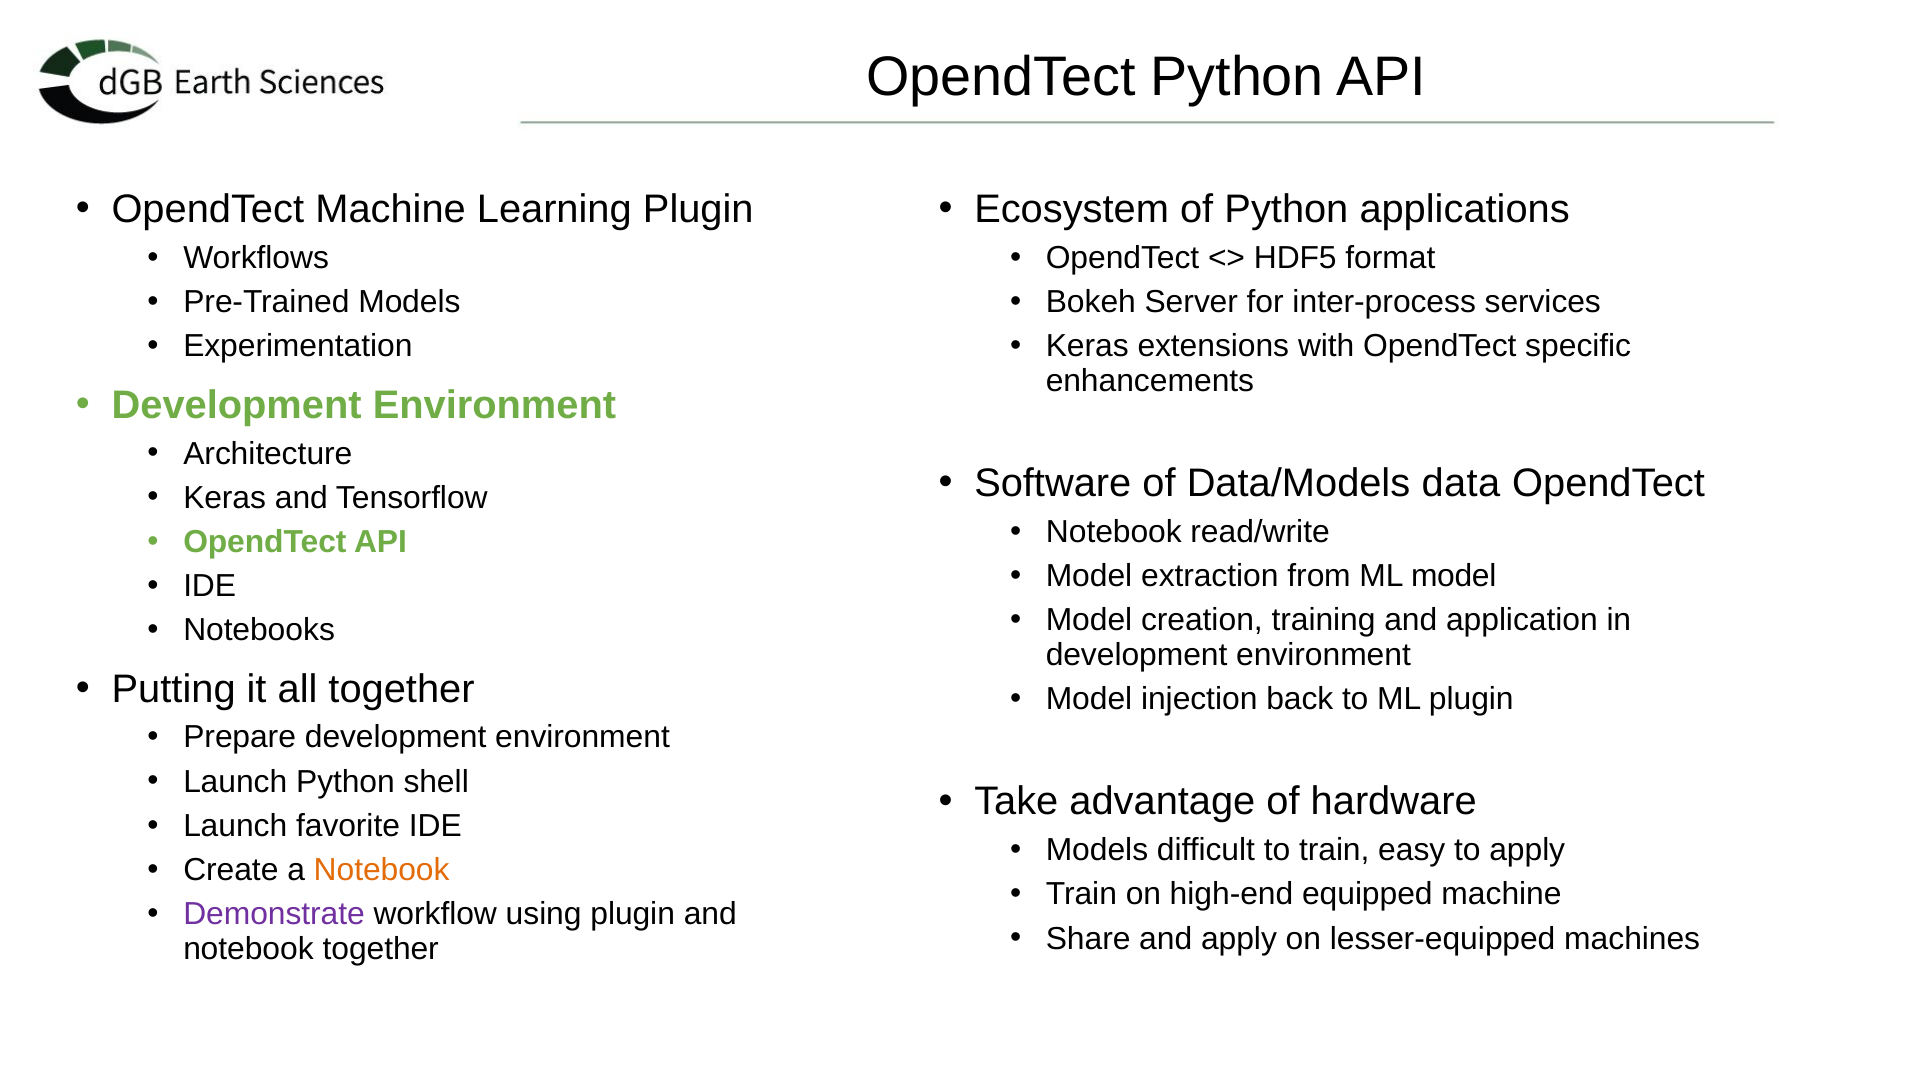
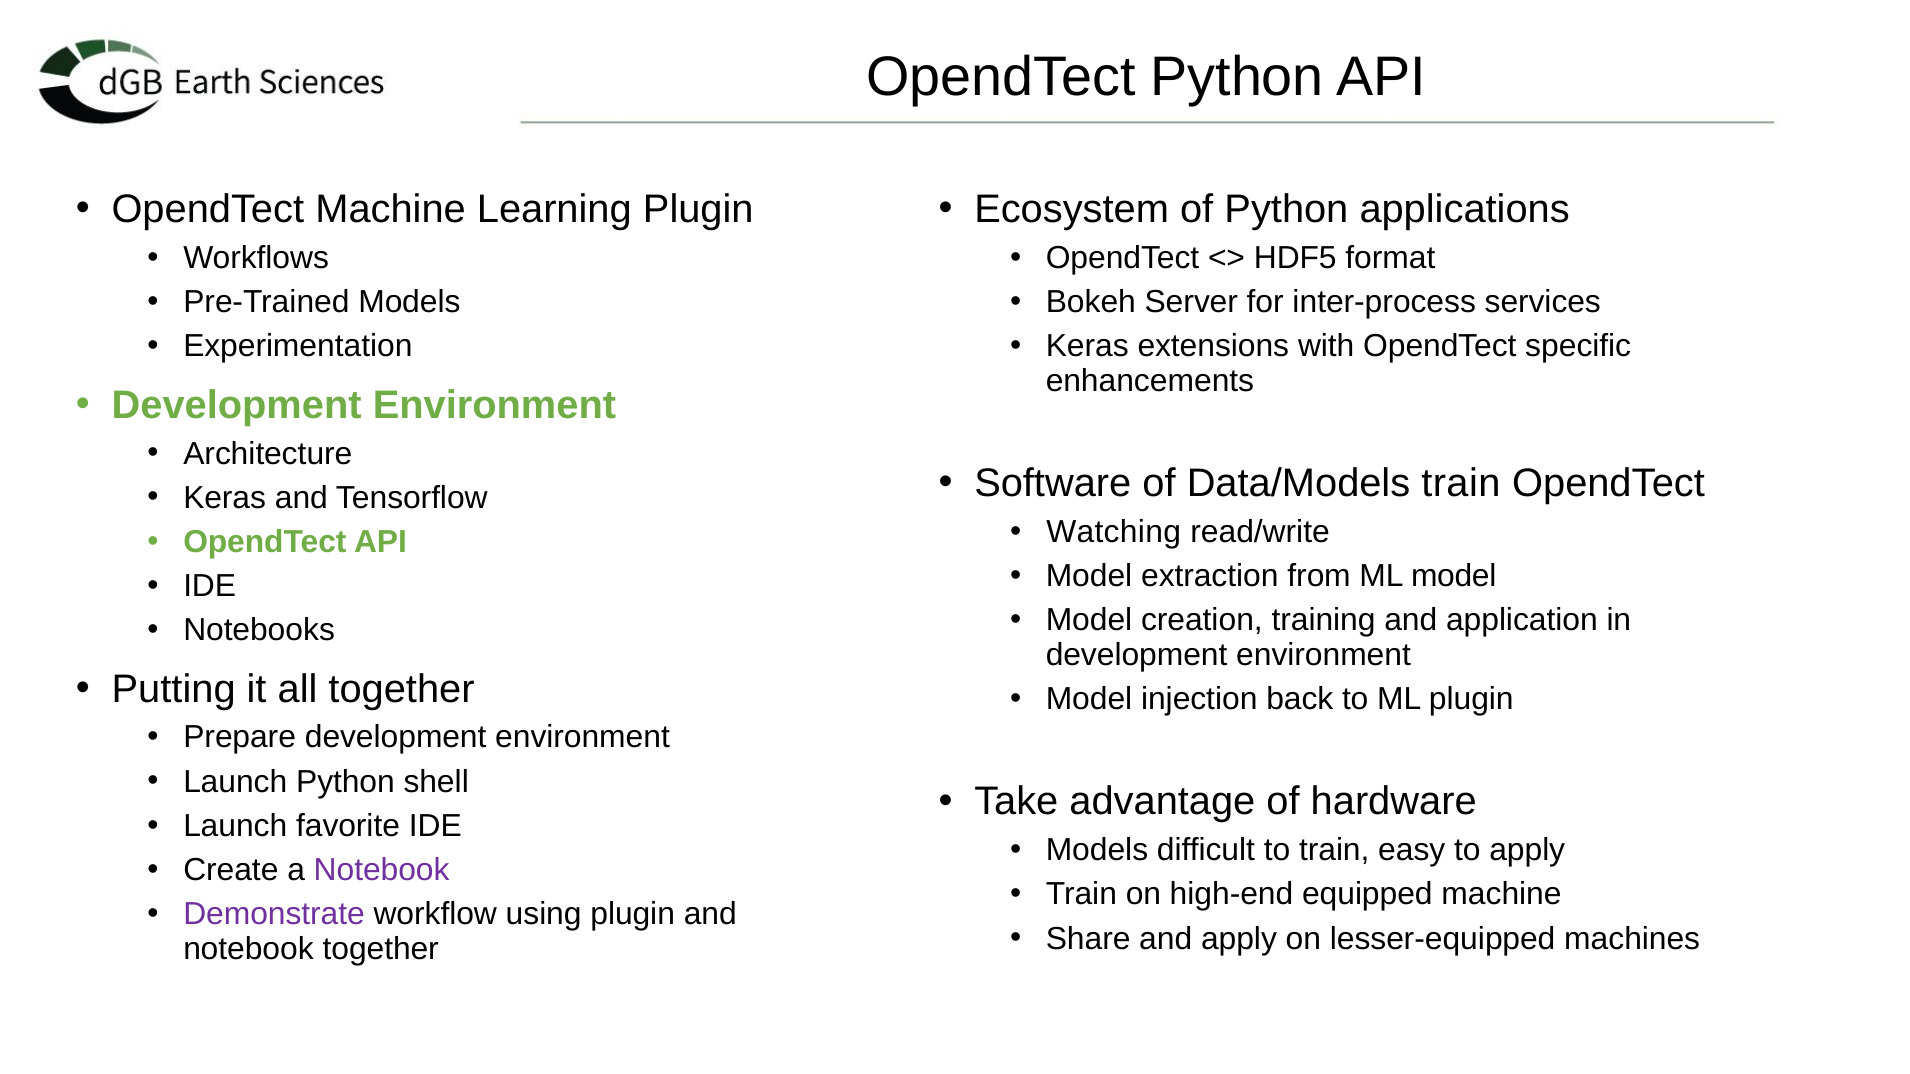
Data/Models data: data -> train
Notebook at (1114, 532): Notebook -> Watching
Notebook at (382, 870) colour: orange -> purple
